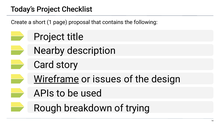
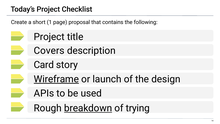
Nearby: Nearby -> Covers
issues: issues -> launch
breakdown underline: none -> present
